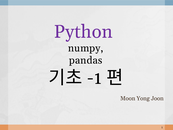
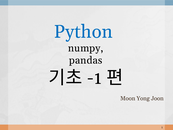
Python colour: purple -> blue
